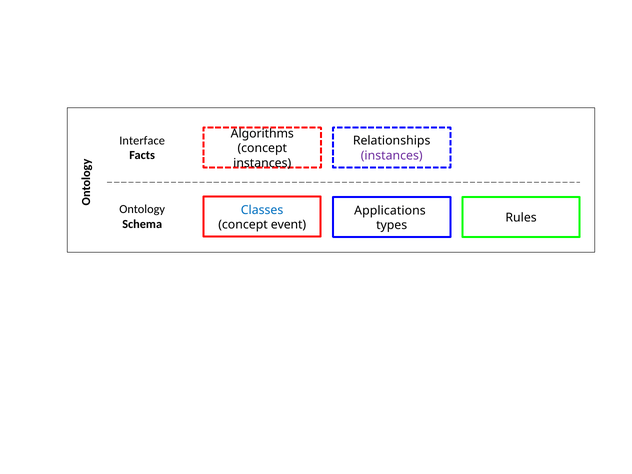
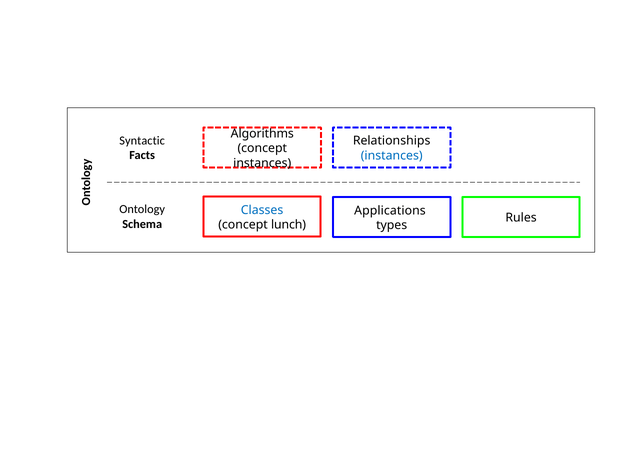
Interface: Interface -> Syntactic
instances at (392, 156) colour: purple -> blue
event: event -> lunch
